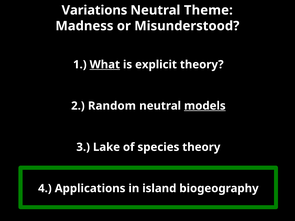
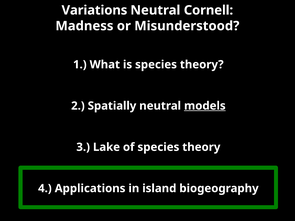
Theme: Theme -> Cornell
What underline: present -> none
is explicit: explicit -> species
Random: Random -> Spatially
